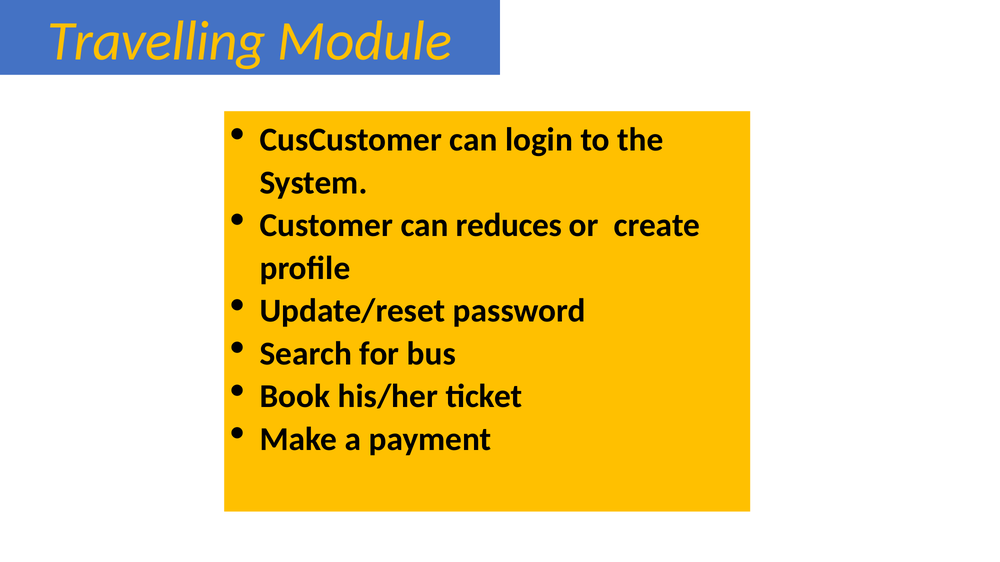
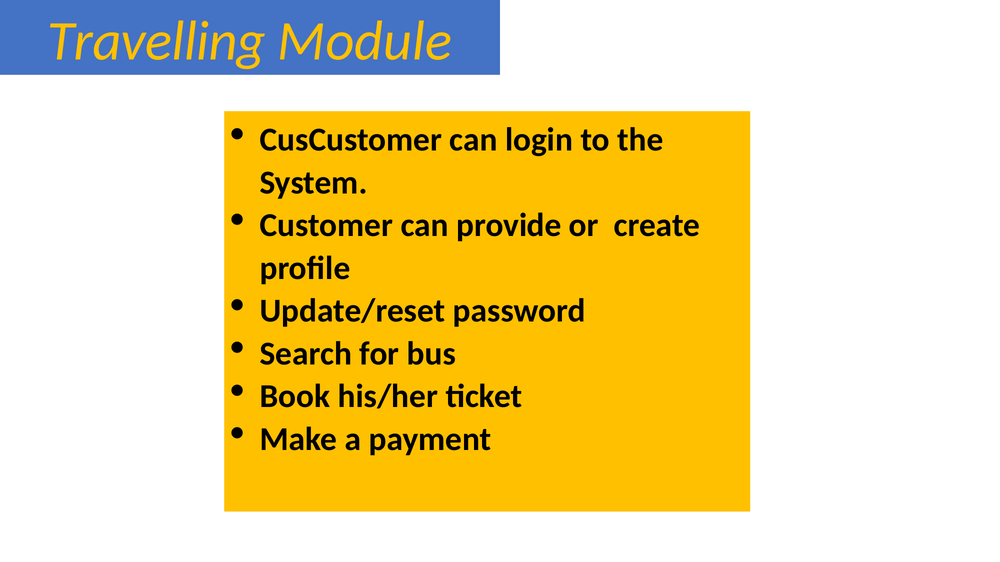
reduces: reduces -> provide
